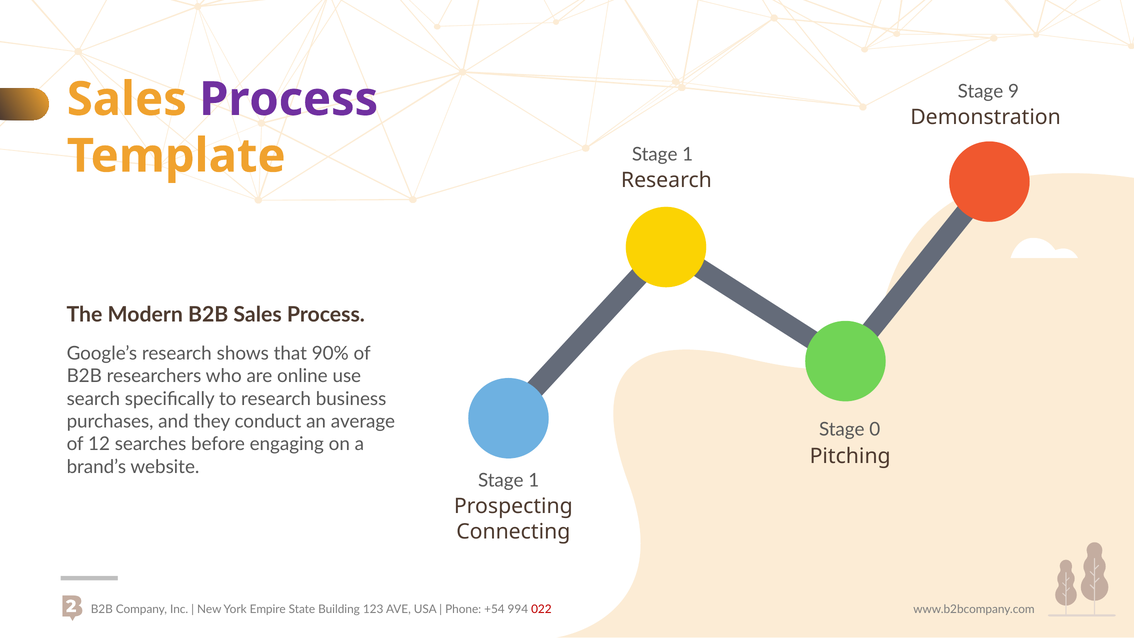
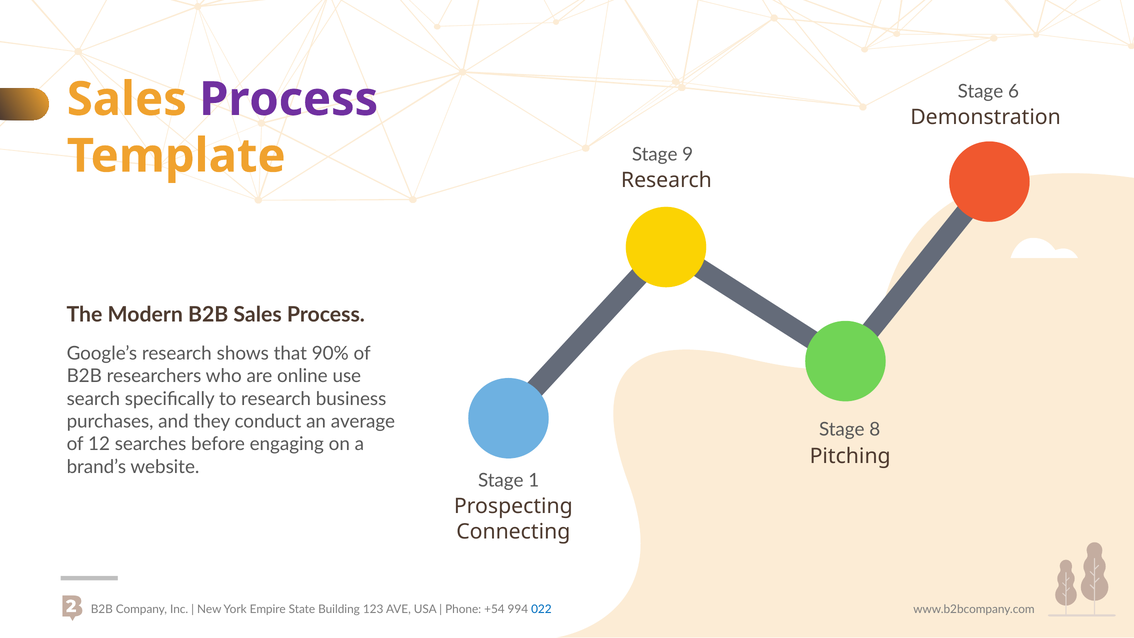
9: 9 -> 6
1 at (688, 155): 1 -> 9
0: 0 -> 8
022 colour: red -> blue
